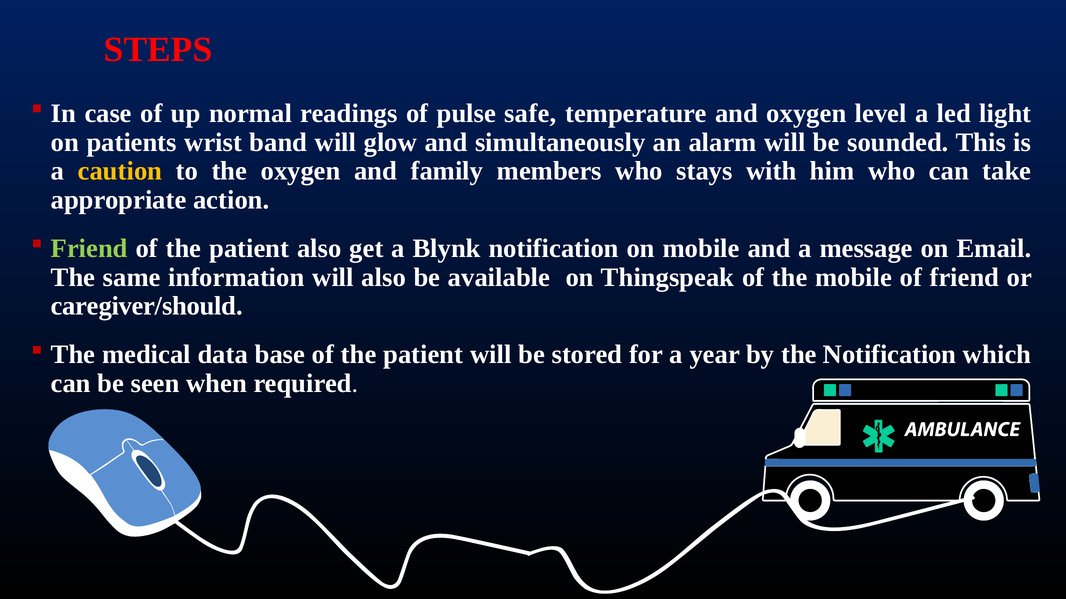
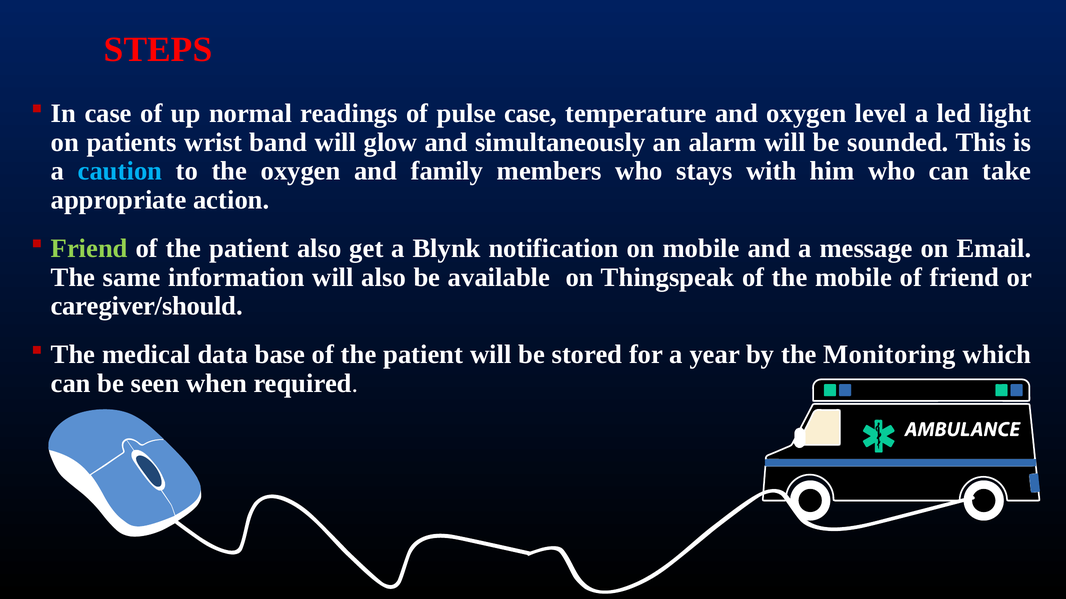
pulse safe: safe -> case
caution colour: yellow -> light blue
the Notification: Notification -> Monitoring
